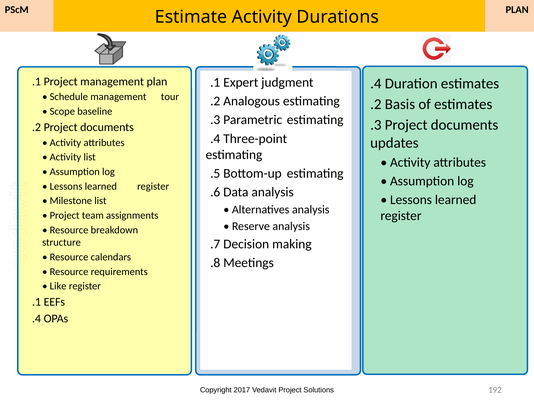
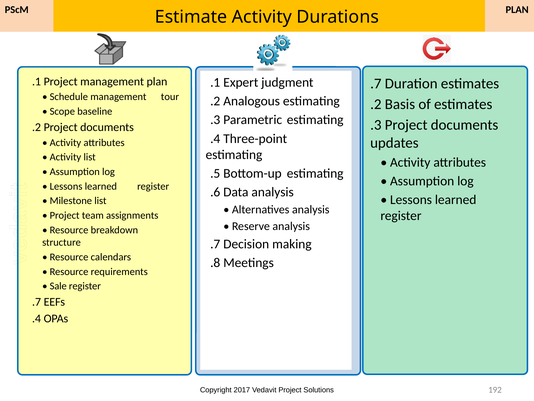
.4 at (376, 83): .4 -> .7
Like: Like -> Sale
.1 at (37, 302): .1 -> .7
